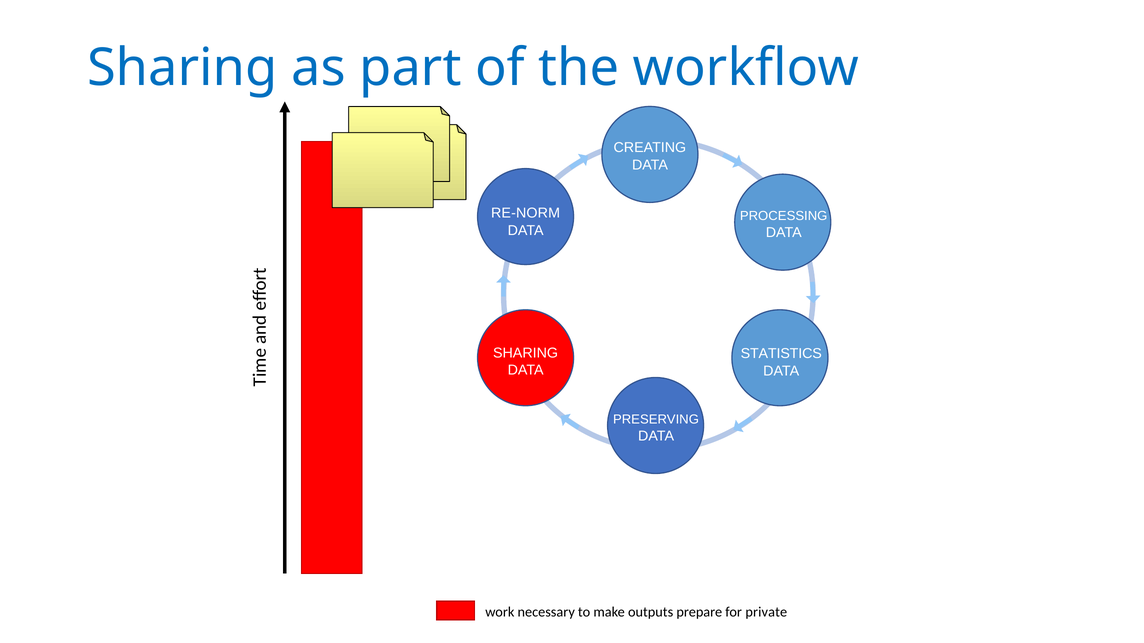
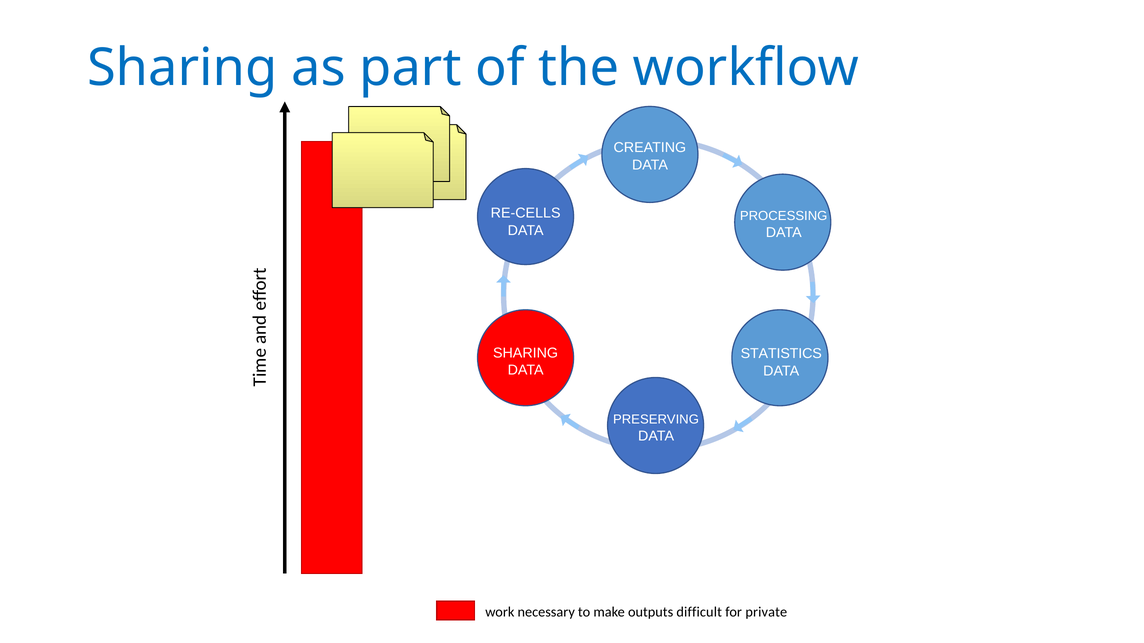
RE-NORM: RE-NORM -> RE-CELLS
prepare: prepare -> difficult
